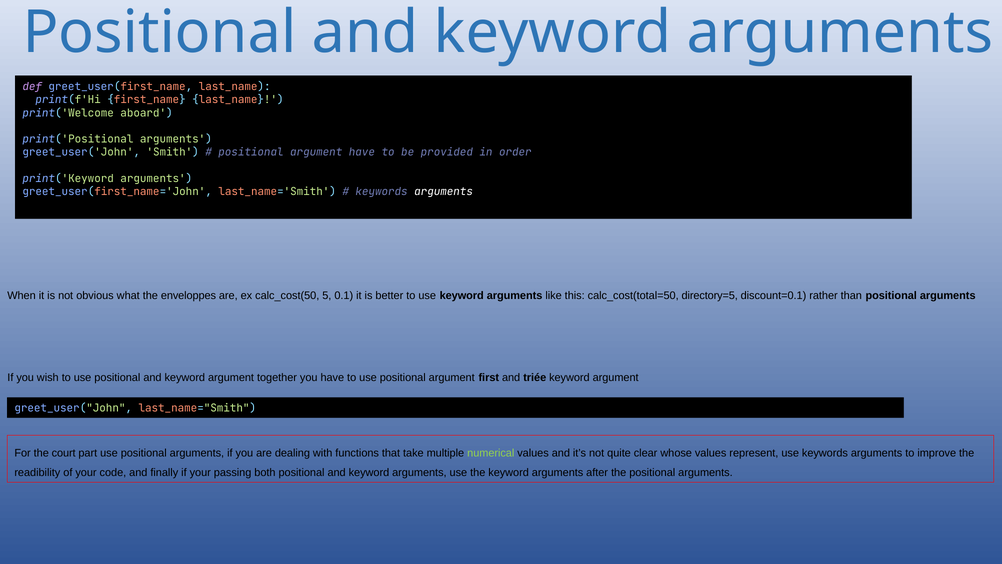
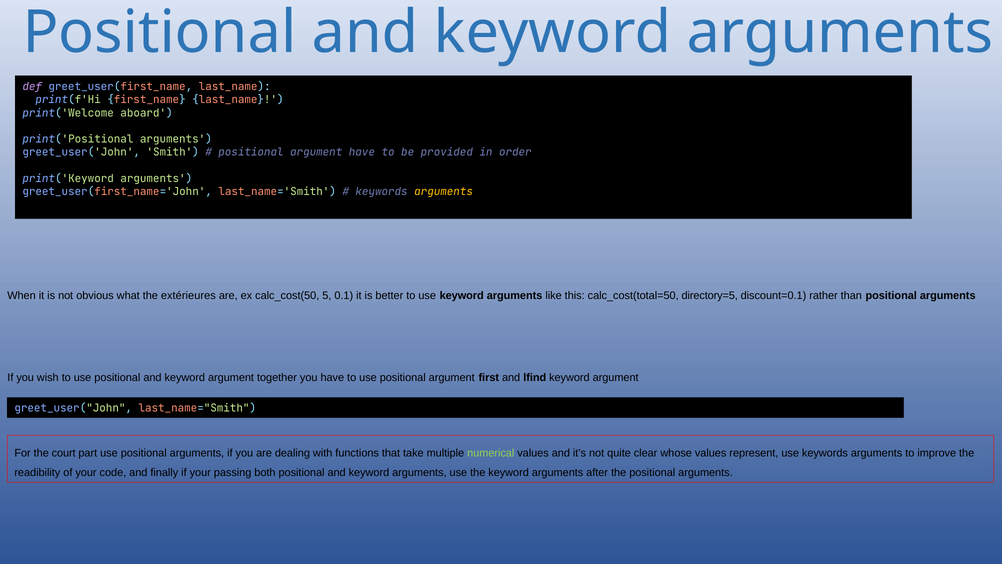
arguments at (444, 192) colour: white -> yellow
enveloppes: enveloppes -> extérieures
triée: triée -> lfind
